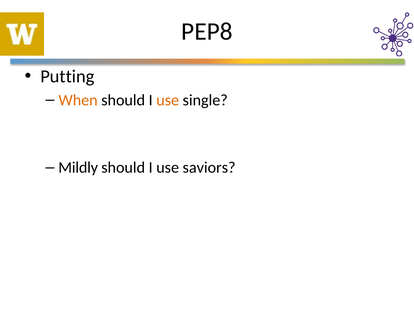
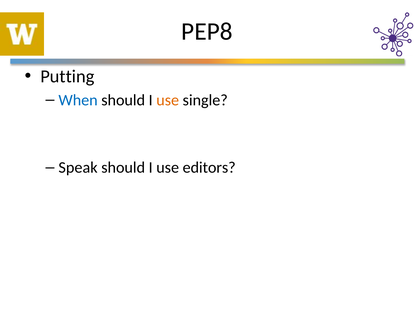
When colour: orange -> blue
Mildly: Mildly -> Speak
saviors: saviors -> editors
